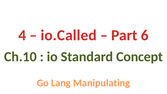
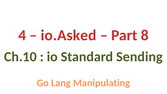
io.Called: io.Called -> io.Asked
6: 6 -> 8
Concept: Concept -> Sending
